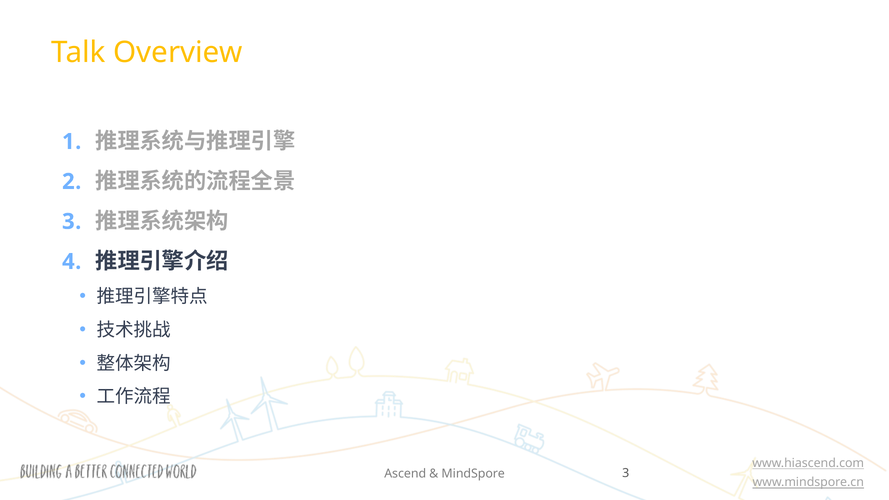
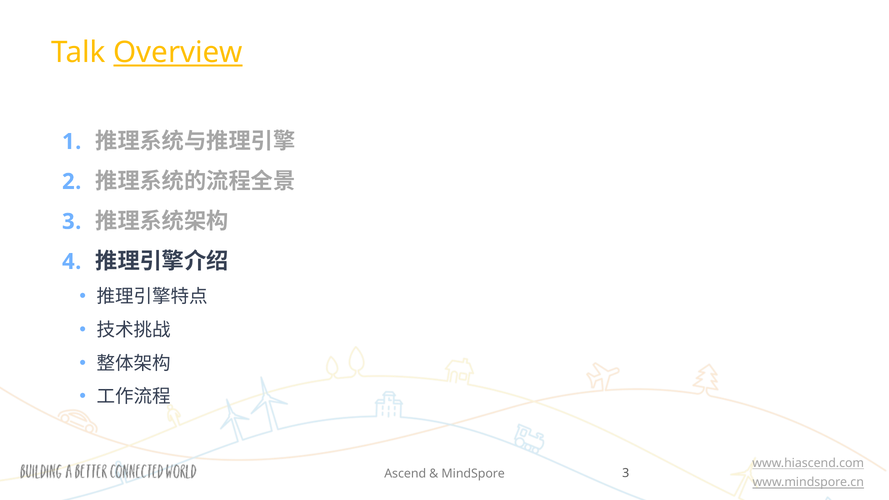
Overview underline: none -> present
